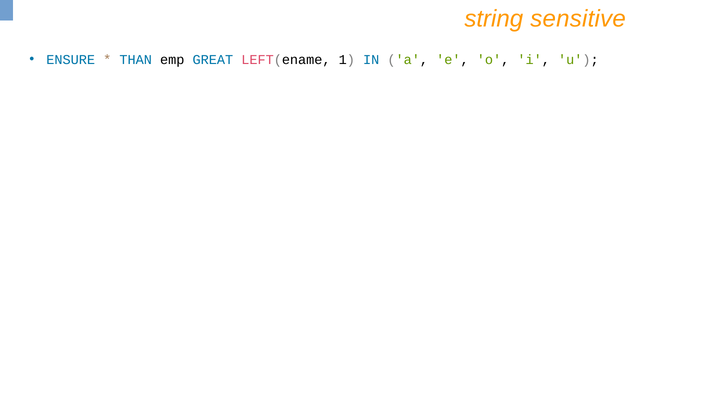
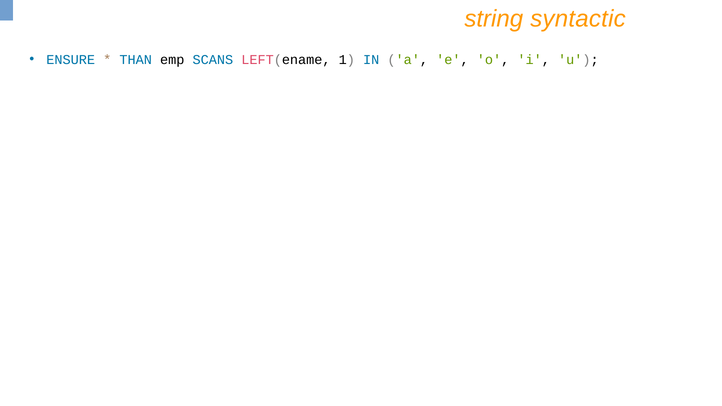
sensitive: sensitive -> syntactic
GREAT: GREAT -> SCANS
